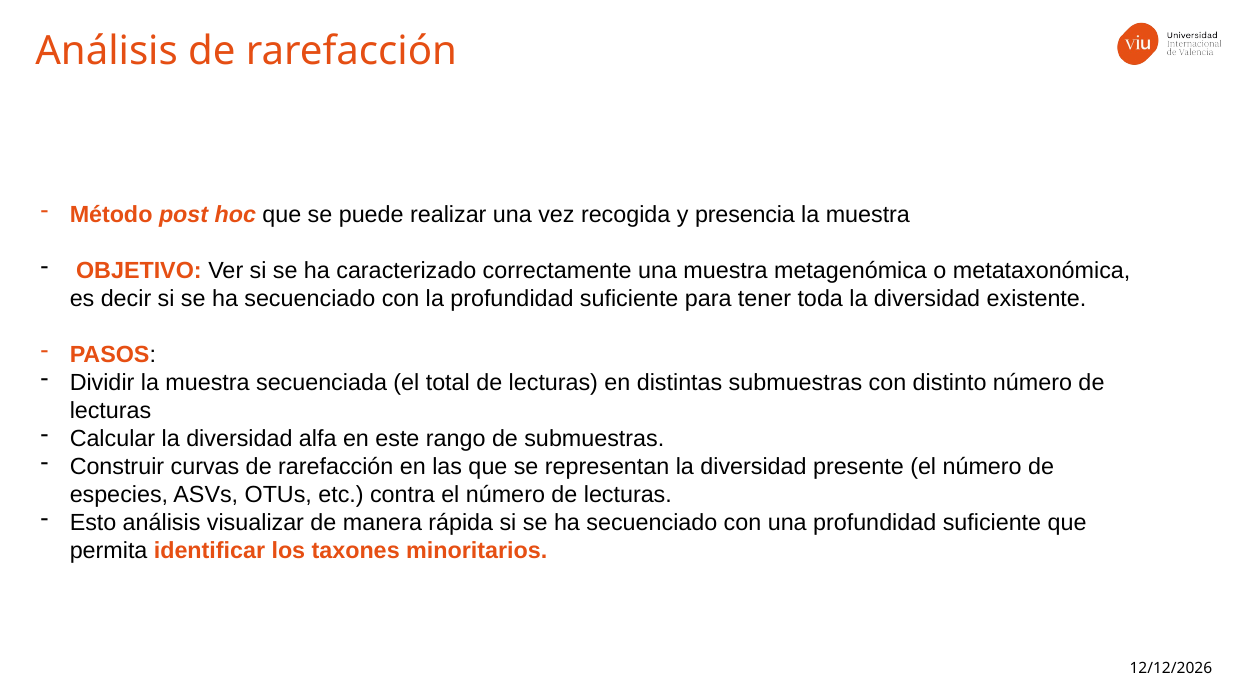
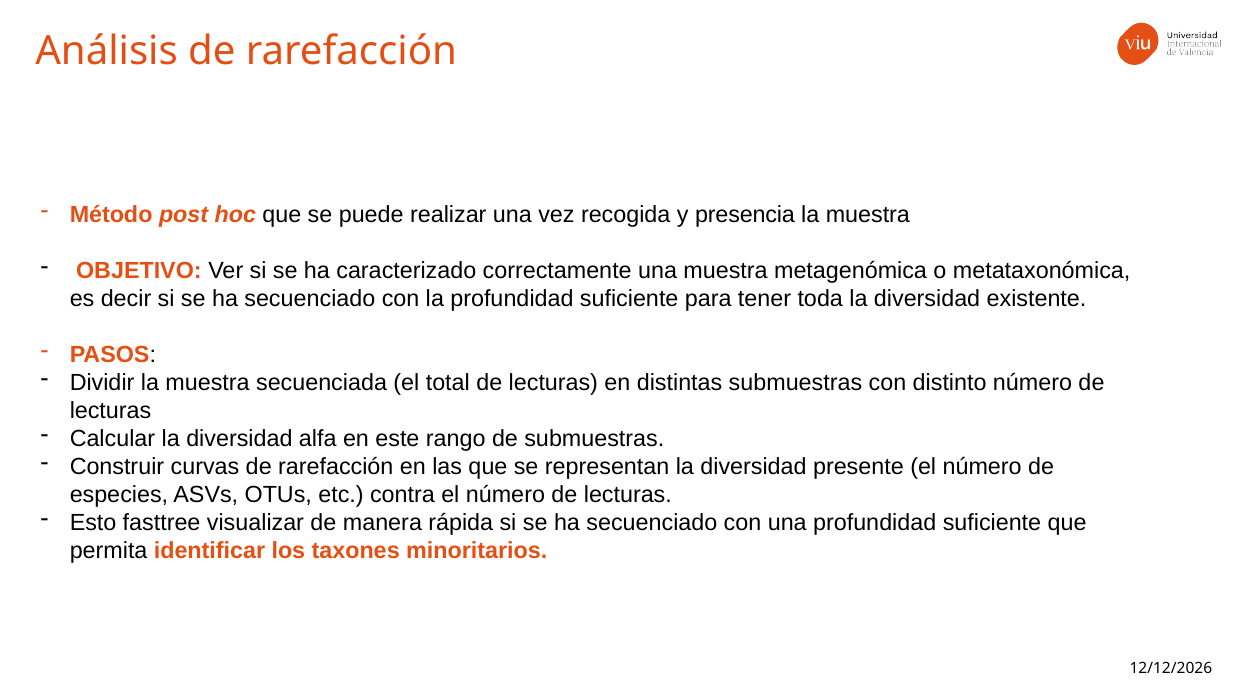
Esto análisis: análisis -> fasttree
